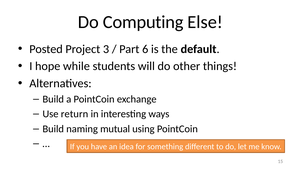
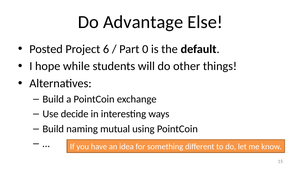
Computing: Computing -> Advantage
3: 3 -> 6
6: 6 -> 0
return: return -> decide
